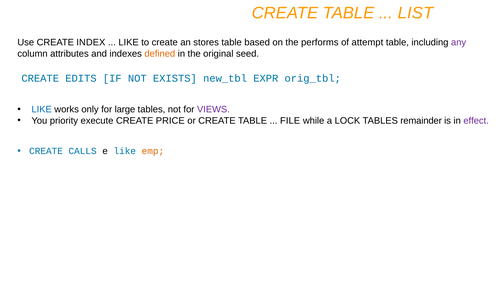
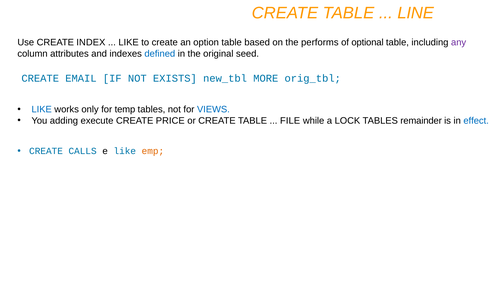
LIST: LIST -> LINE
stores: stores -> option
attempt: attempt -> optional
defined colour: orange -> blue
EDITS: EDITS -> EMAIL
EXPR: EXPR -> MORE
large: large -> temp
VIEWS colour: purple -> blue
priority: priority -> adding
effect colour: purple -> blue
